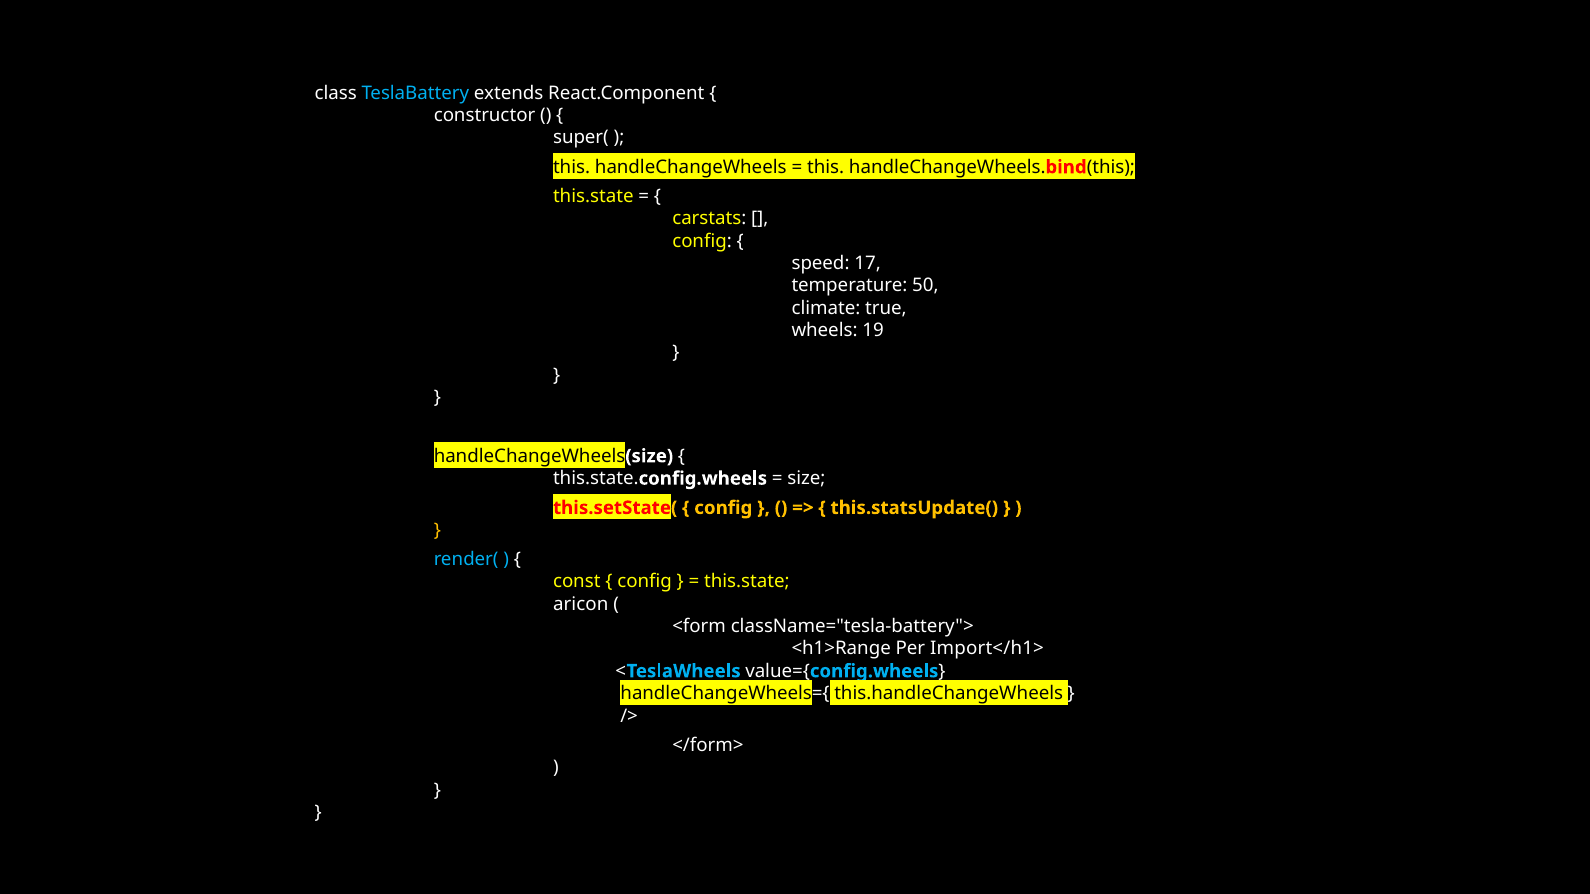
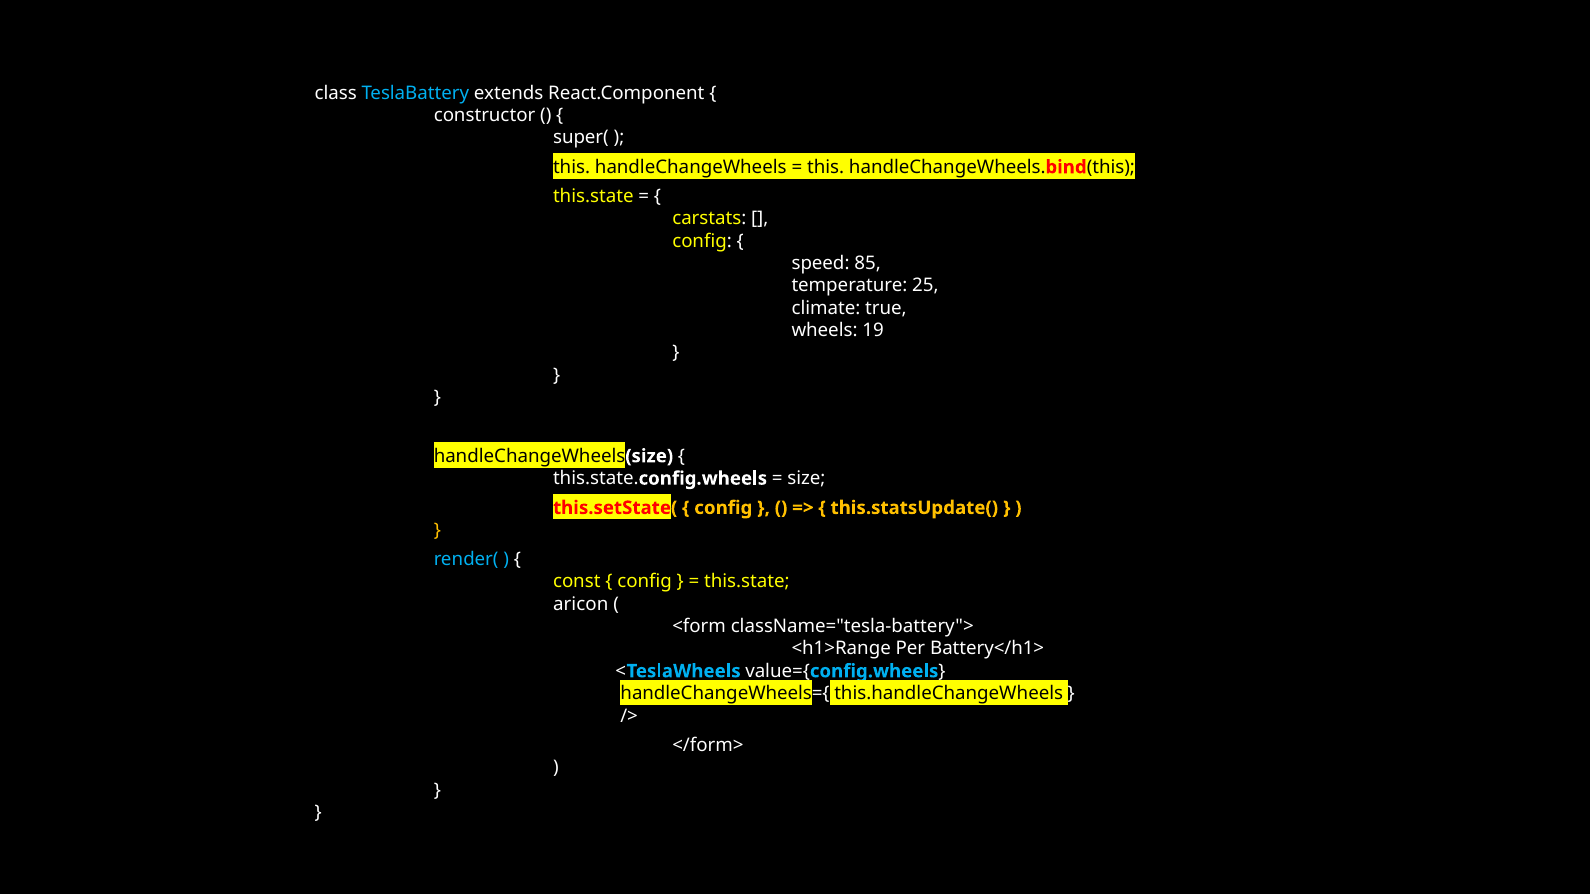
17: 17 -> 85
50: 50 -> 25
Import</h1>: Import</h1> -> Battery</h1>
